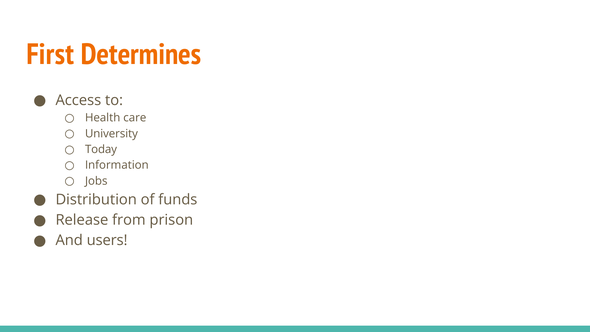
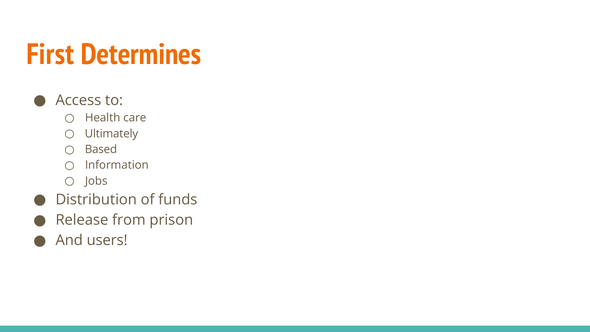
University: University -> Ultimately
Today: Today -> Based
